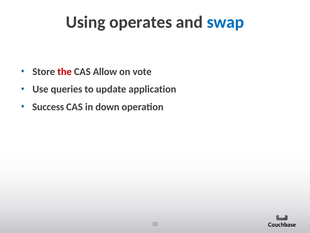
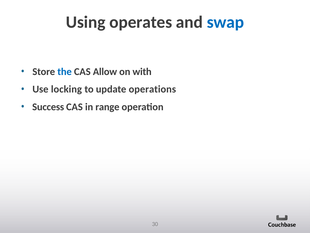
the colour: red -> blue
vote: vote -> with
queries: queries -> locking
application: application -> operations
down: down -> range
